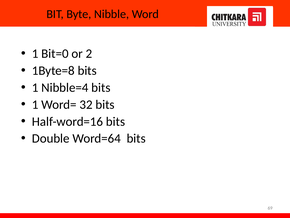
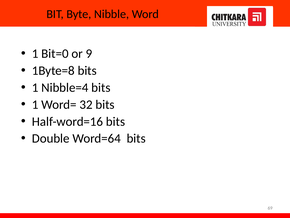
2: 2 -> 9
